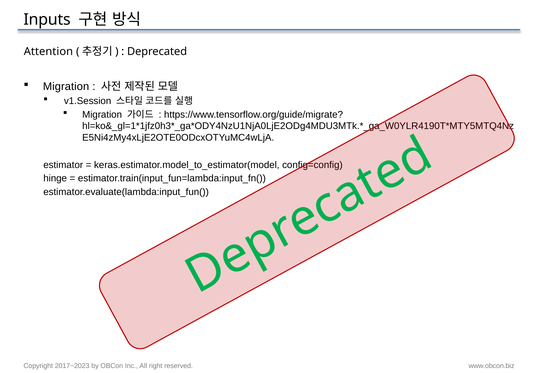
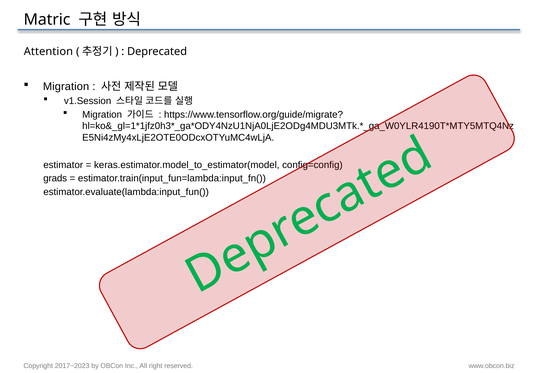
Inputs: Inputs -> Matric
hinge: hinge -> grads
